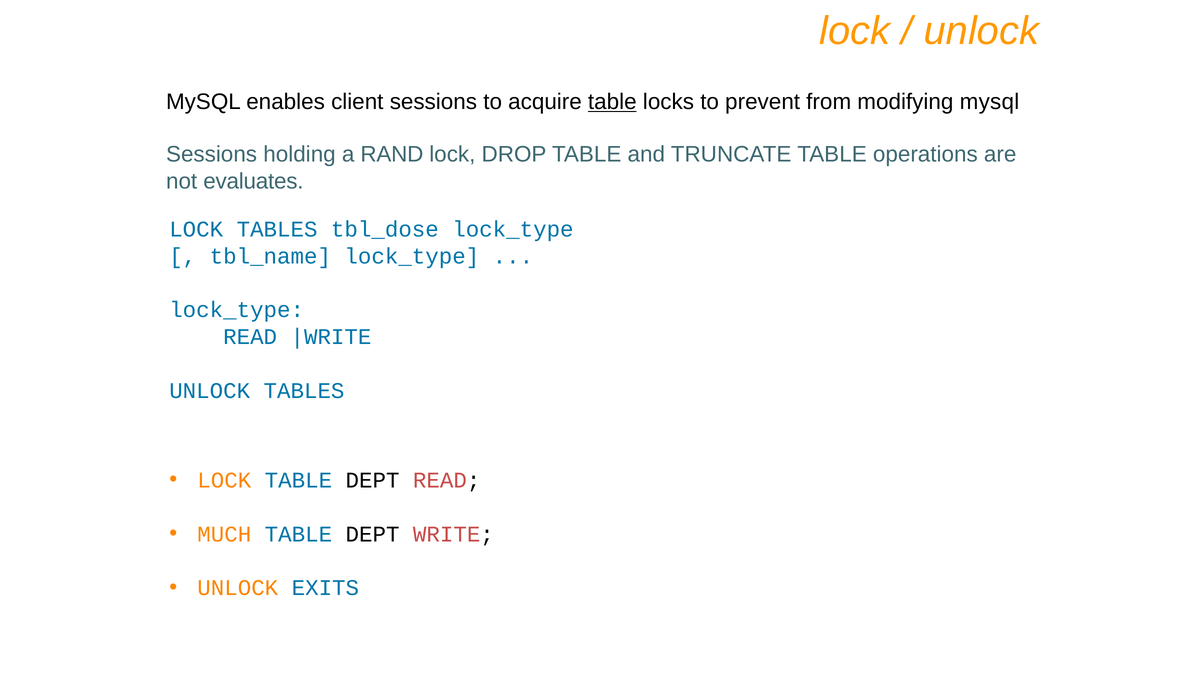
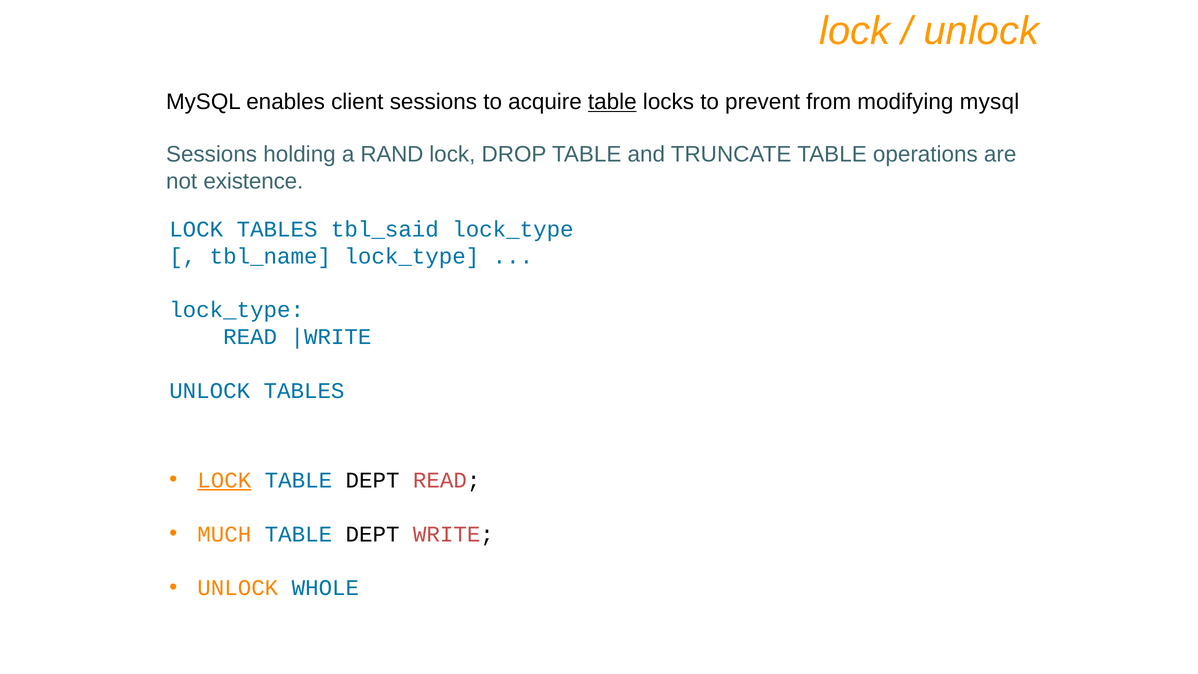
evaluates: evaluates -> existence
tbl_dose: tbl_dose -> tbl_said
LOCK at (224, 480) underline: none -> present
EXITS: EXITS -> WHOLE
